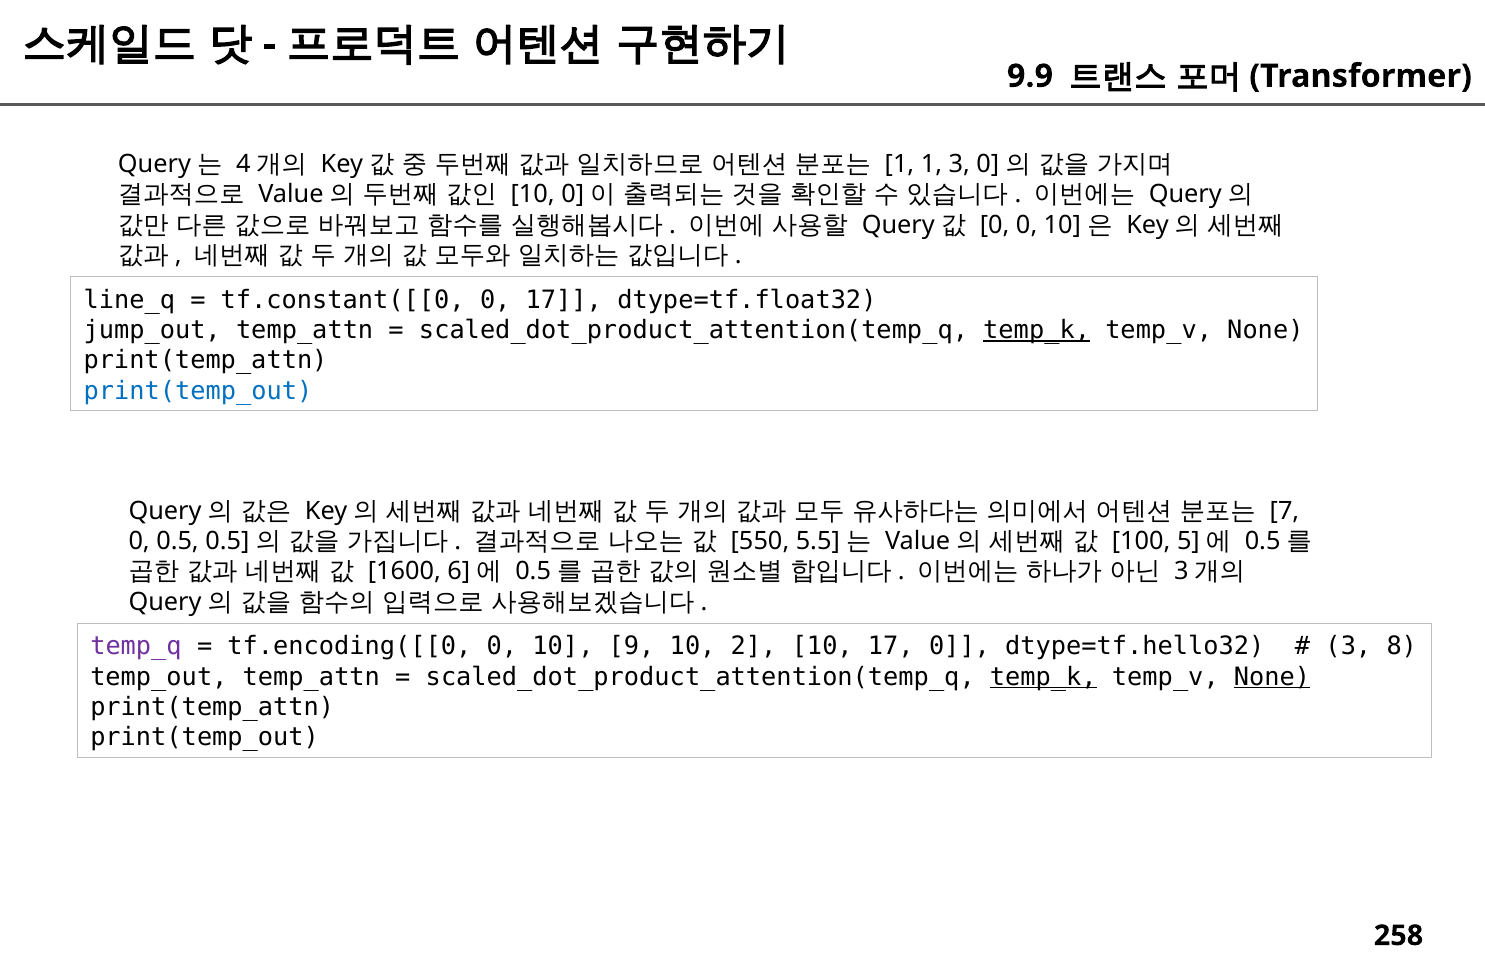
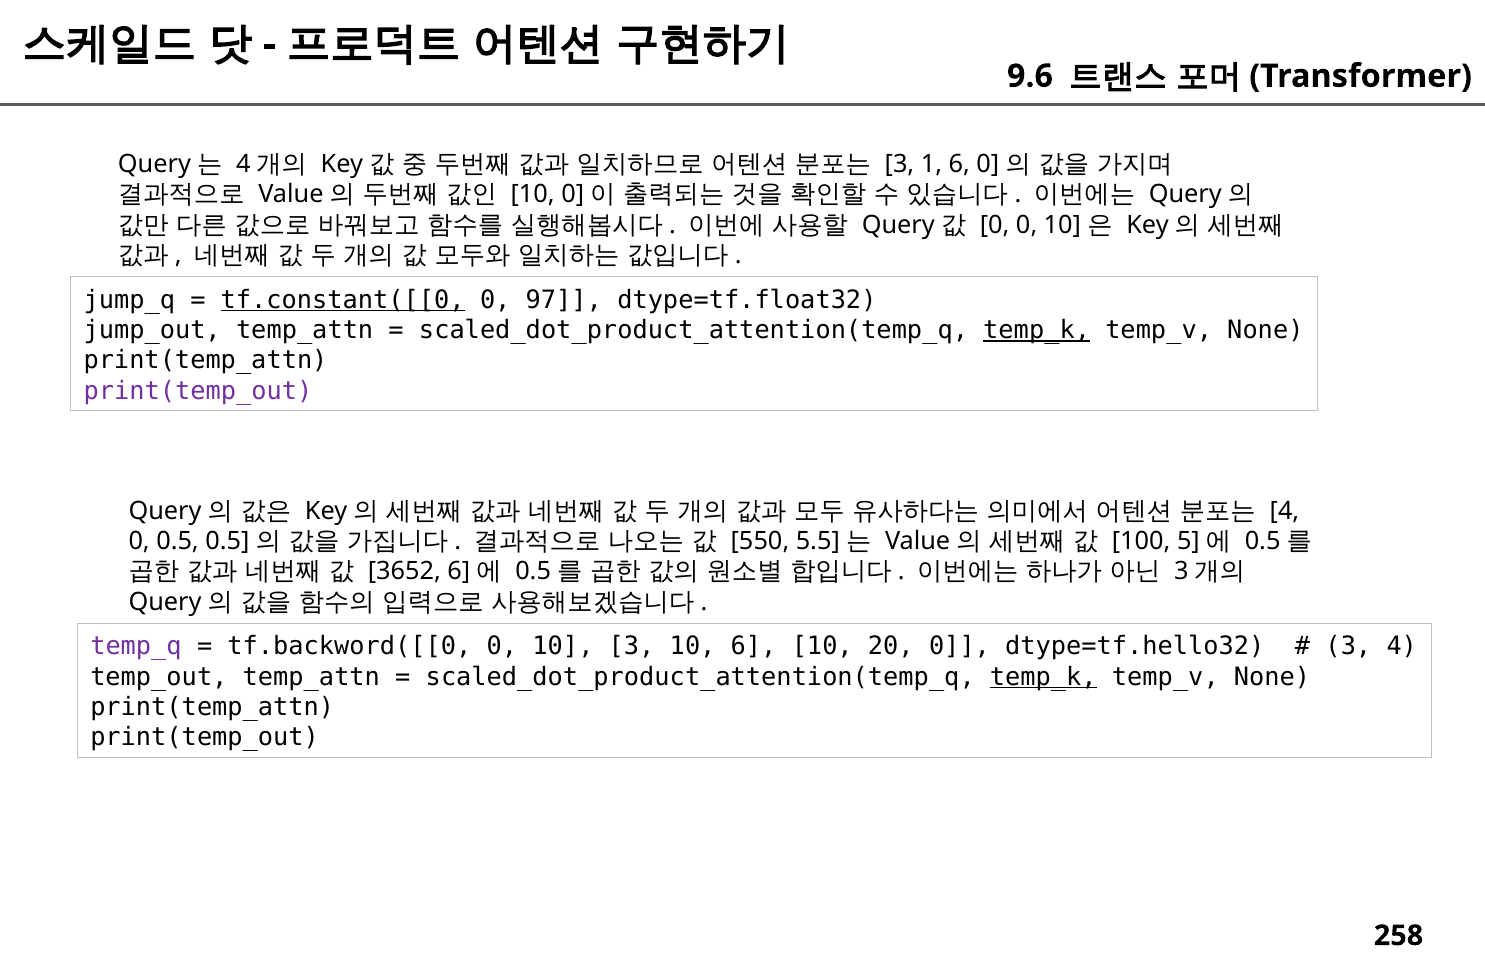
9.9: 9.9 -> 9.6
1 at (899, 164): 1 -> 3
1 3: 3 -> 6
line_q: line_q -> jump_q
tf.constant([[0 underline: none -> present
0 17: 17 -> 97
print(temp_out at (198, 391) colour: blue -> purple
7 at (1284, 511): 7 -> 4
1600: 1600 -> 3652
tf.encoding([[0: tf.encoding([[0 -> tf.backword([[0
10 9: 9 -> 3
10 2: 2 -> 6
10 17: 17 -> 20
3 8: 8 -> 4
None at (1272, 677) underline: present -> none
